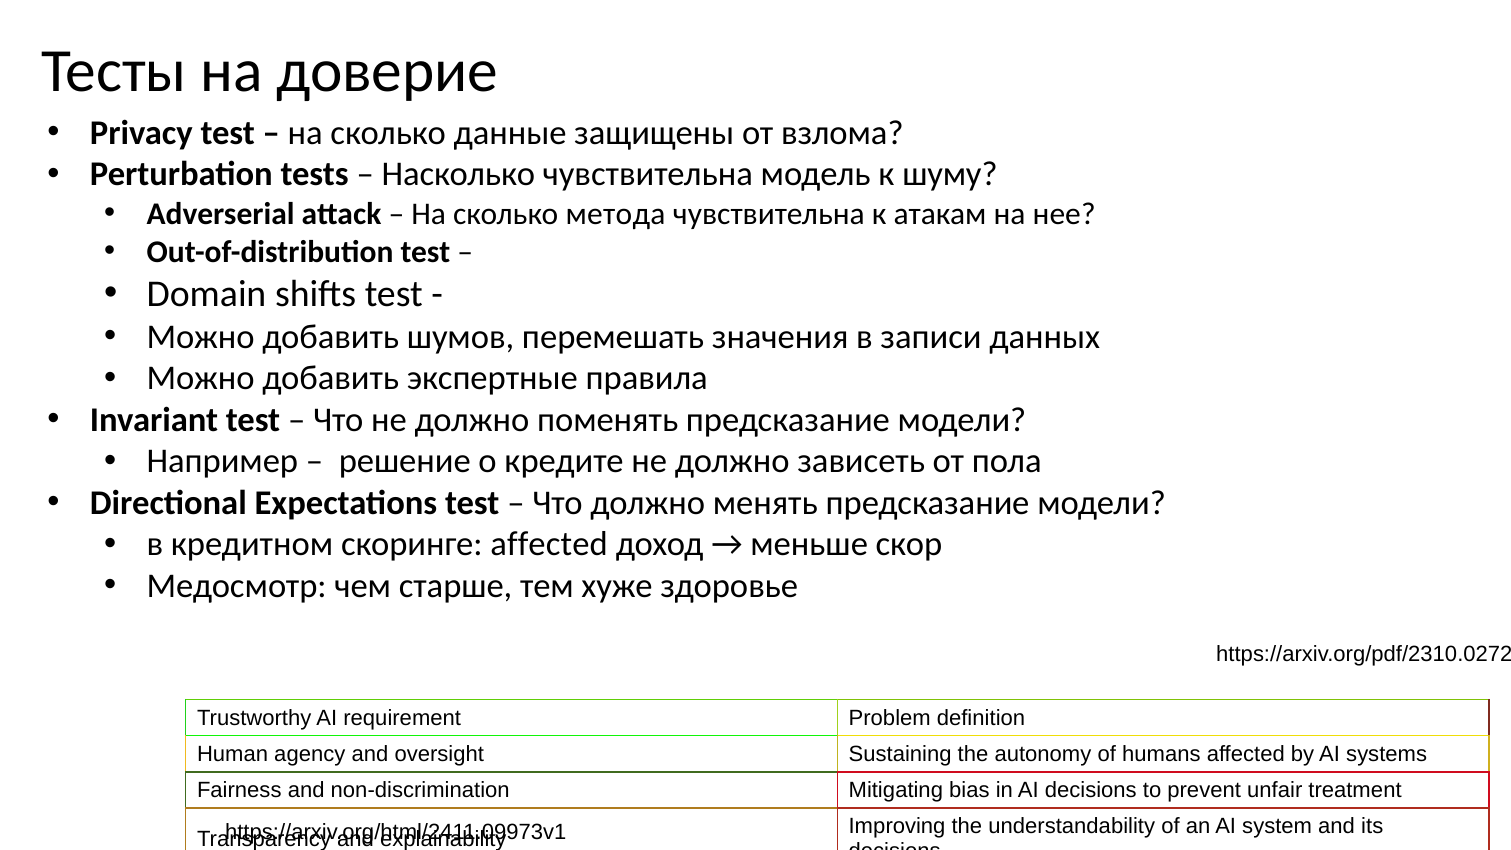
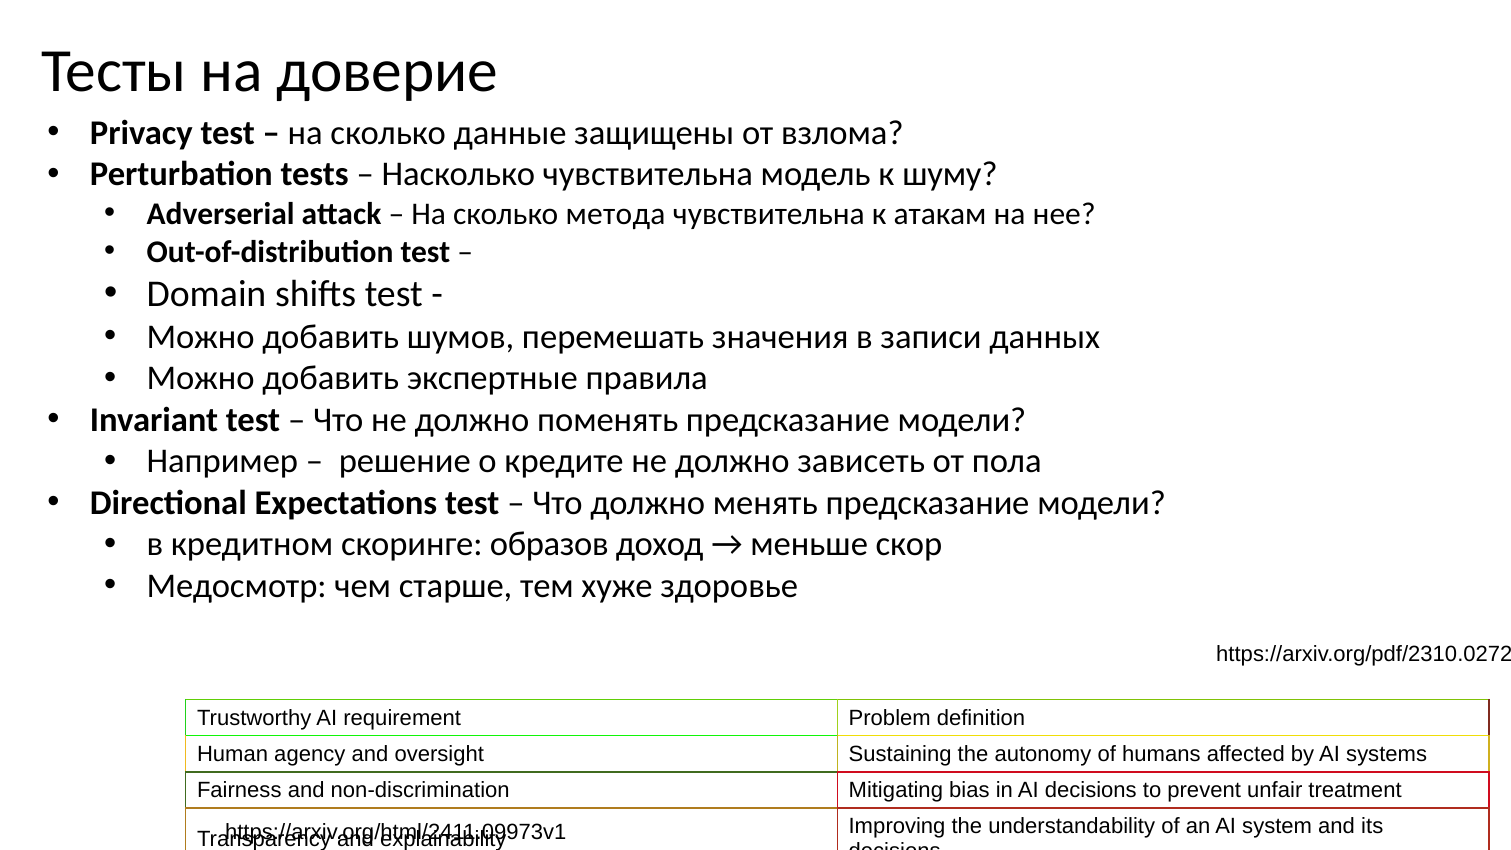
скоринге affected: affected -> образов
